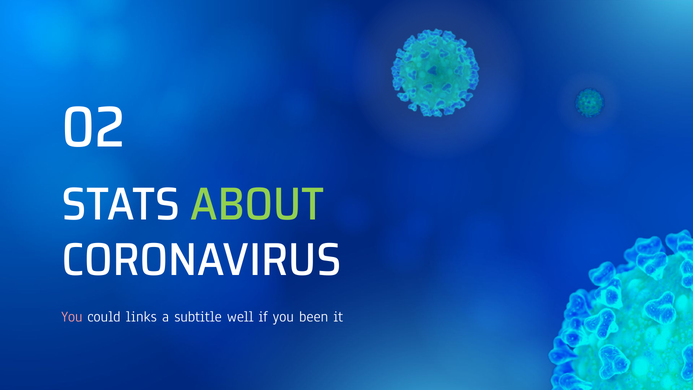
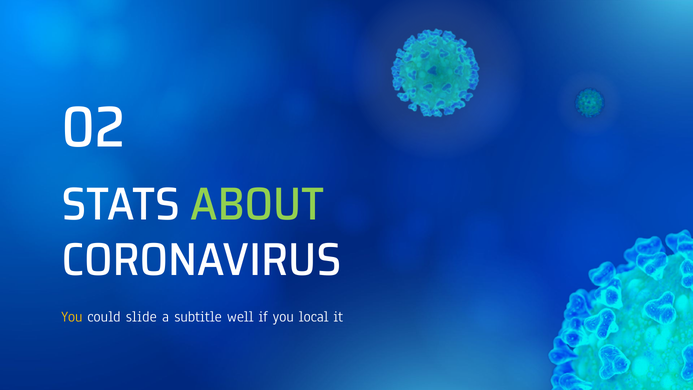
You at (72, 316) colour: pink -> yellow
links: links -> slide
been: been -> local
